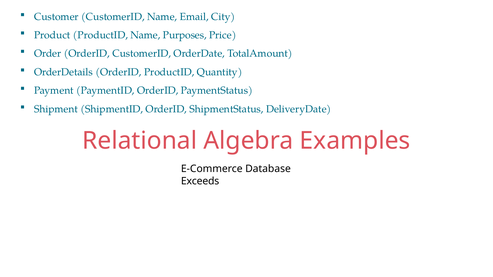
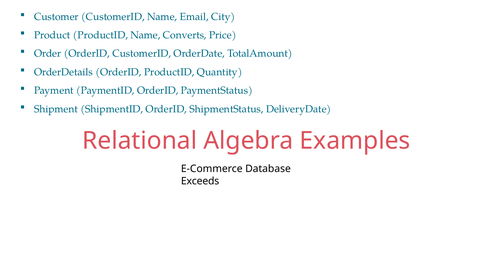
Purposes: Purposes -> Converts
